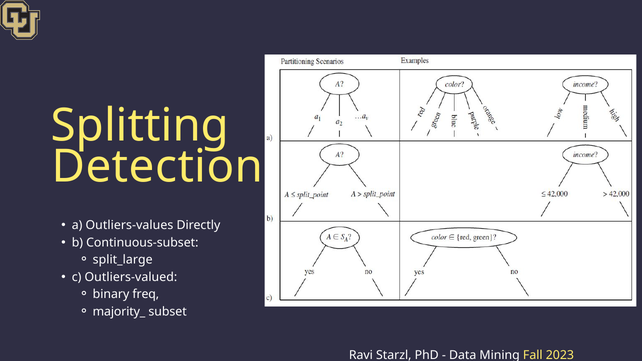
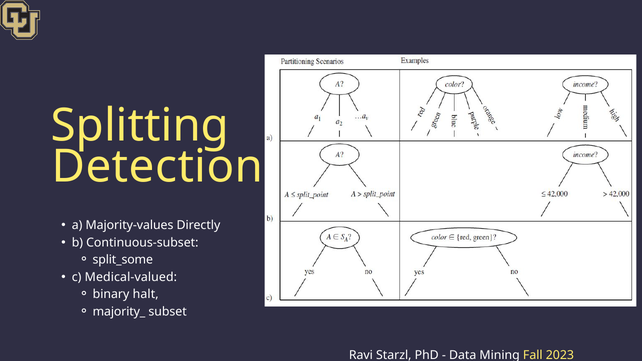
Outliers-values: Outliers-values -> Majority-values
split_large: split_large -> split_some
Outliers-valued: Outliers-valued -> Medical-valued
freq: freq -> halt
